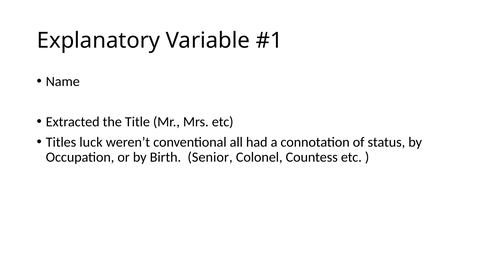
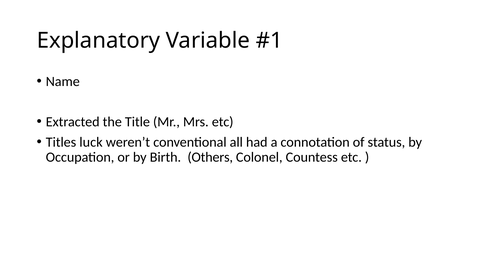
Senior: Senior -> Others
